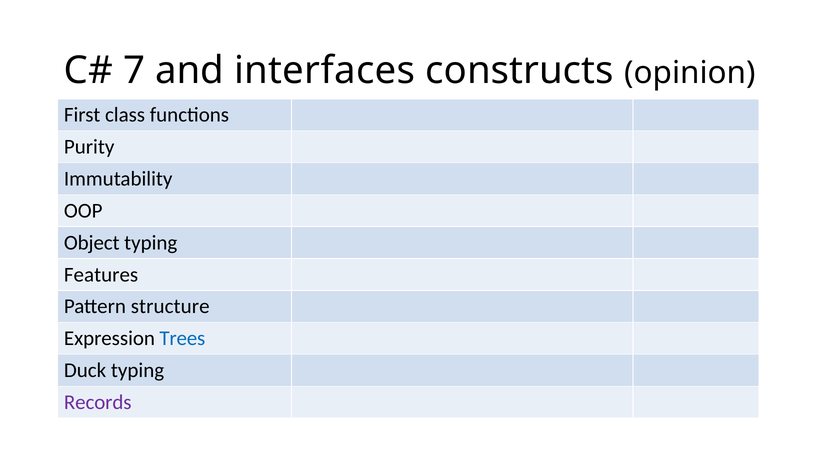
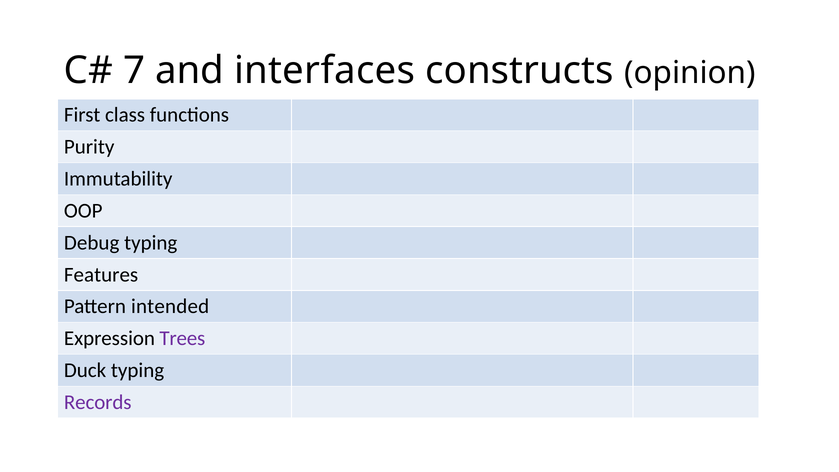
Object: Object -> Debug
structure: structure -> intended
Trees colour: blue -> purple
